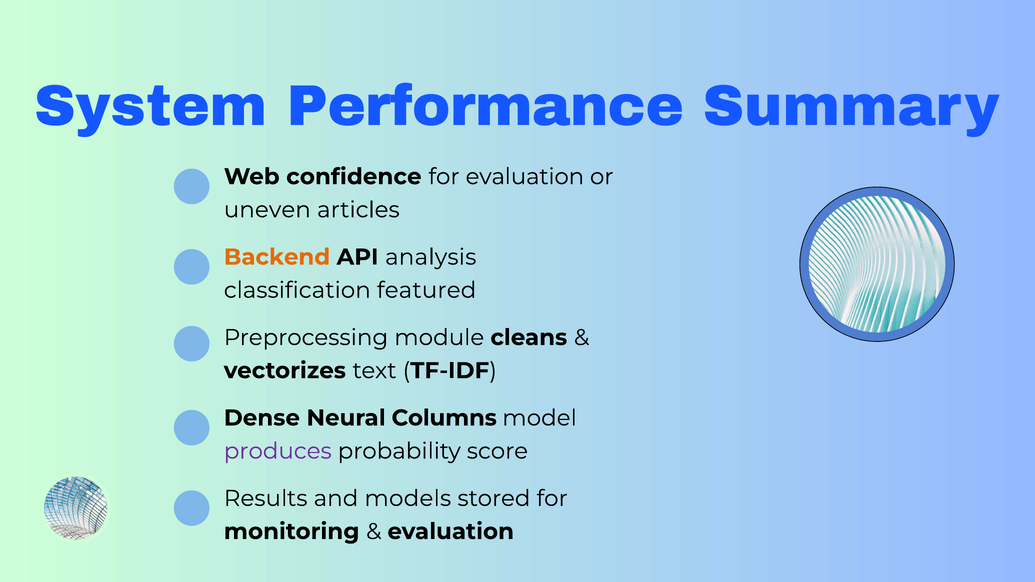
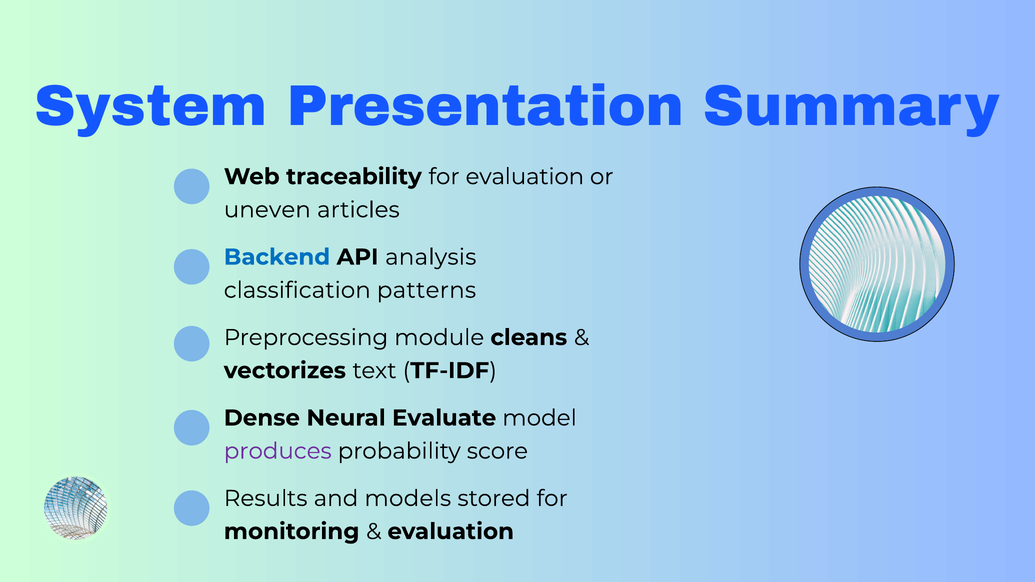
Performance: Performance -> Presentation
confidence: confidence -> traceability
Backend colour: orange -> blue
featured: featured -> patterns
Columns: Columns -> Evaluate
